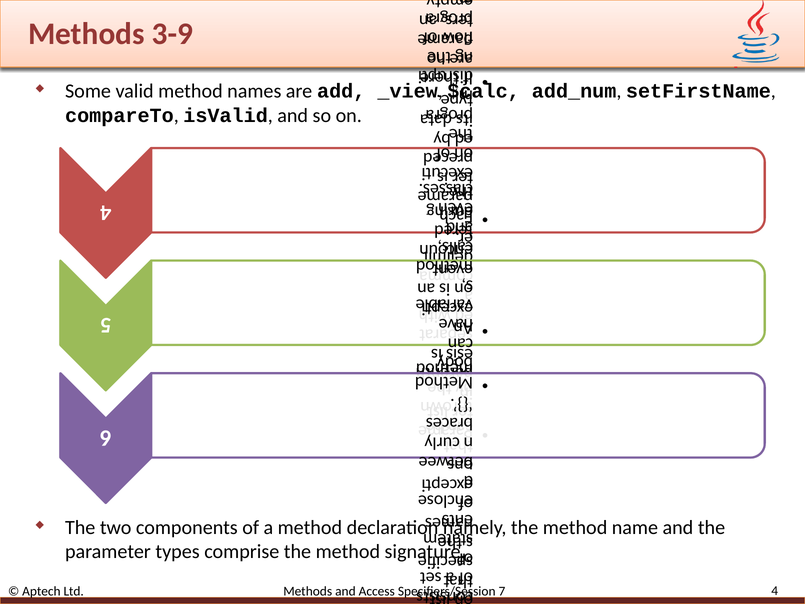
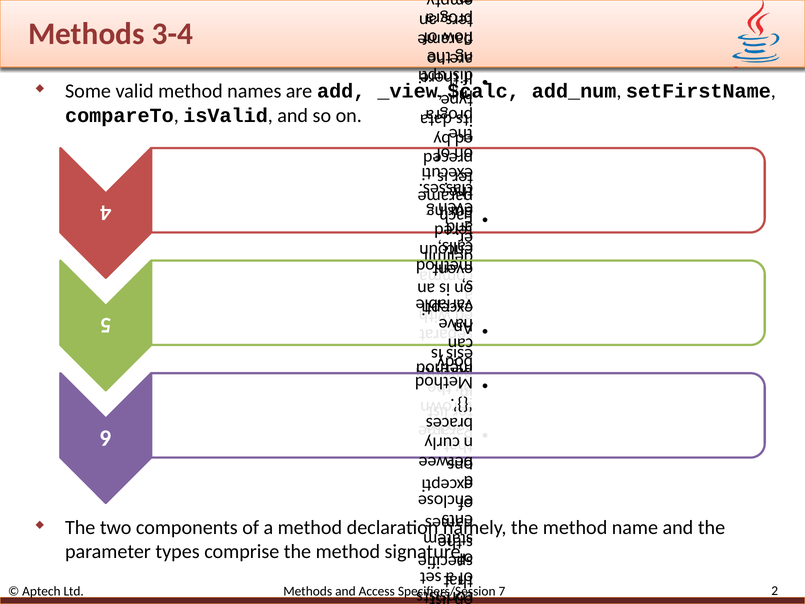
3-9: 3-9 -> 3-4
7 4: 4 -> 2
